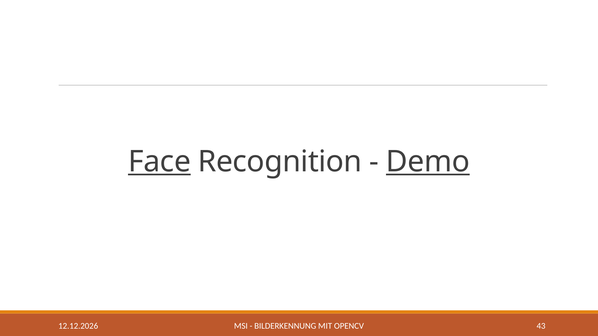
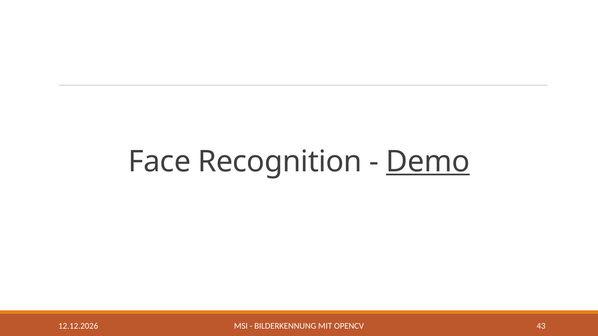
Face underline: present -> none
